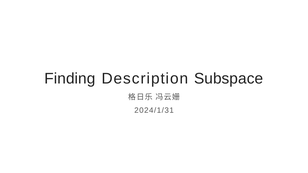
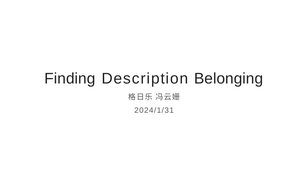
Subspace: Subspace -> Belonging
